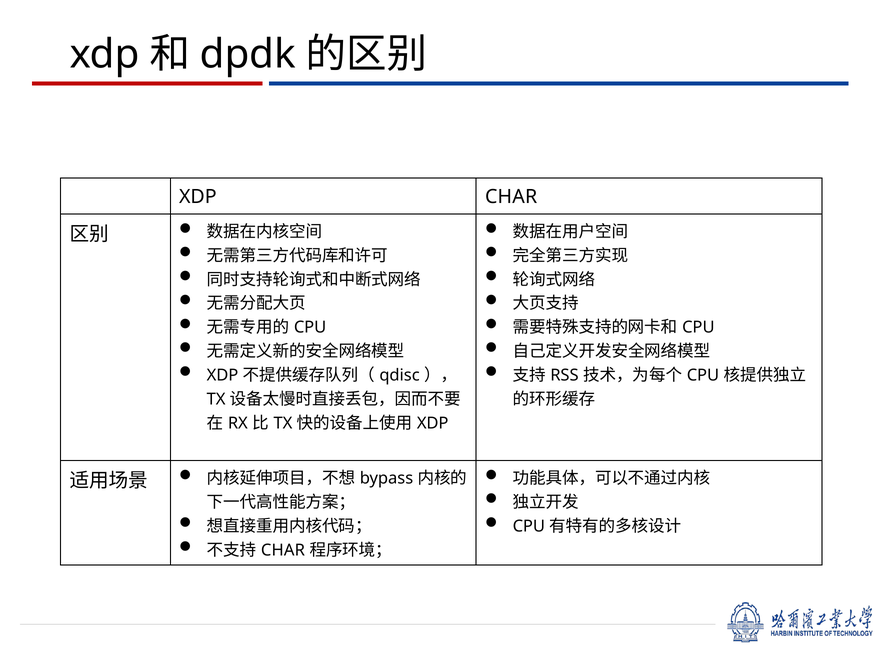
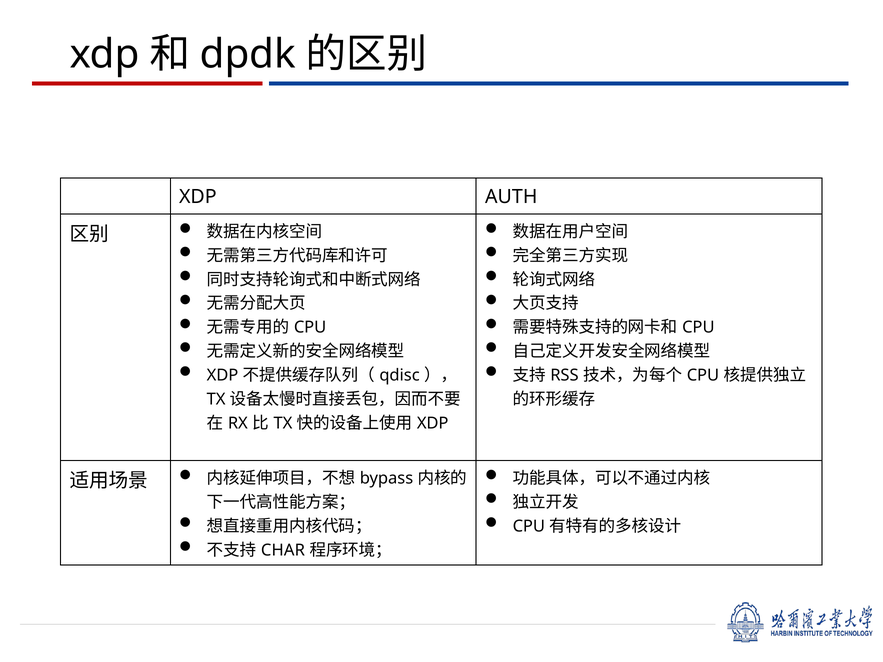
XDP CHAR: CHAR -> AUTH
